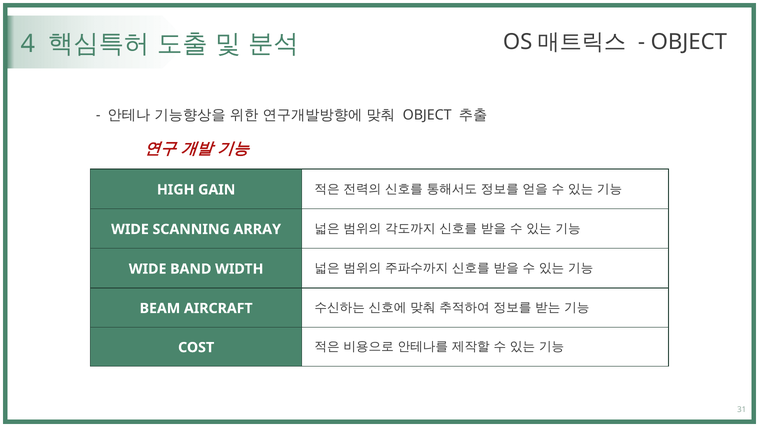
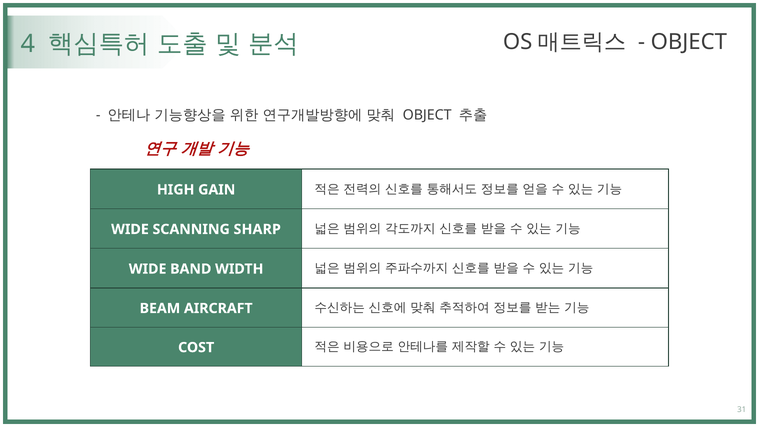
ARRAY: ARRAY -> SHARP
